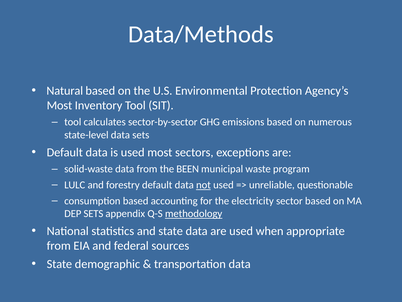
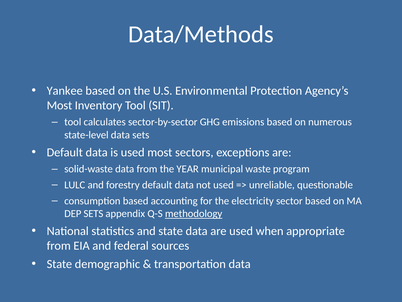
Natural: Natural -> Yankee
BEEN: BEEN -> YEAR
not underline: present -> none
